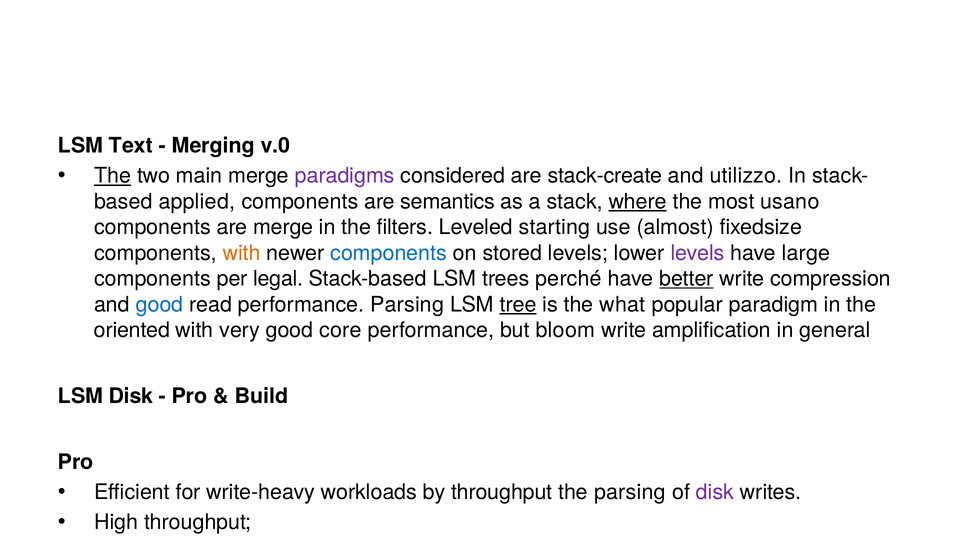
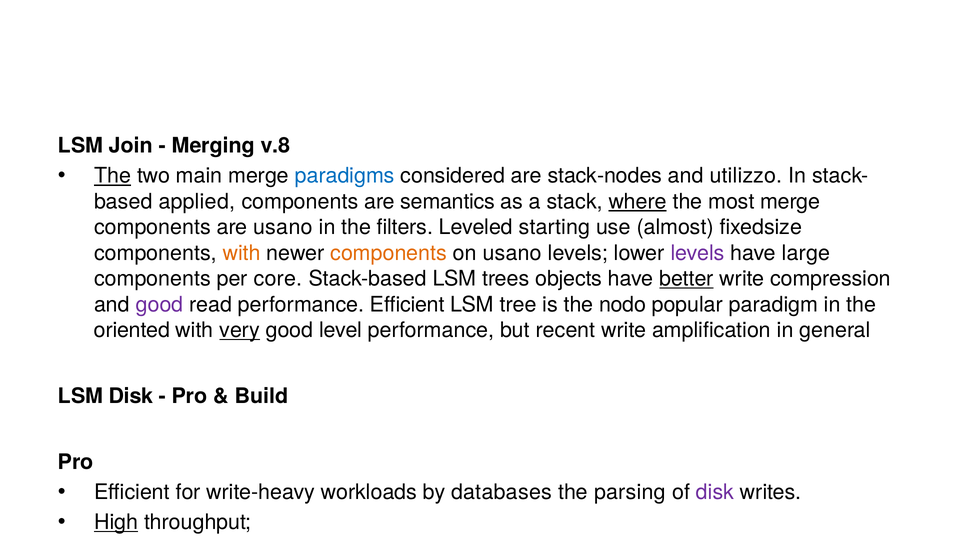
Text: Text -> Join
v.0: v.0 -> v.8
paradigms colour: purple -> blue
stack-create: stack-create -> stack-nodes
most usano: usano -> merge
are merge: merge -> usano
components at (389, 253) colour: blue -> orange
on stored: stored -> usano
legal: legal -> core
perché: perché -> objects
good at (160, 305) colour: blue -> purple
performance Parsing: Parsing -> Efficient
tree at (518, 305) underline: present -> none
what: what -> nodo
very underline: none -> present
good core: core -> level
but bloom: bloom -> recent
by throughput: throughput -> databases
High at (116, 523) underline: none -> present
